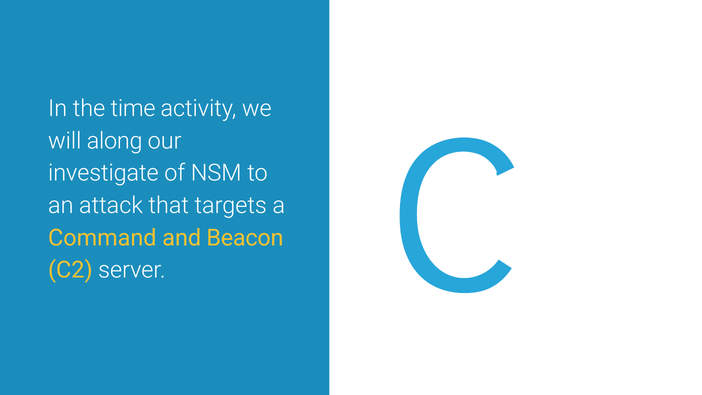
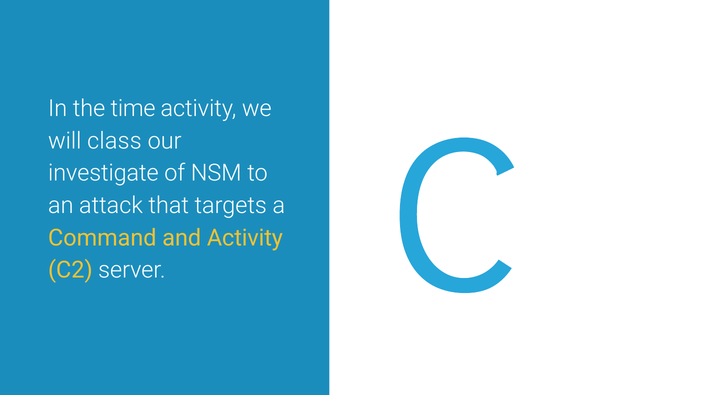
along: along -> class
and Beacon: Beacon -> Activity
